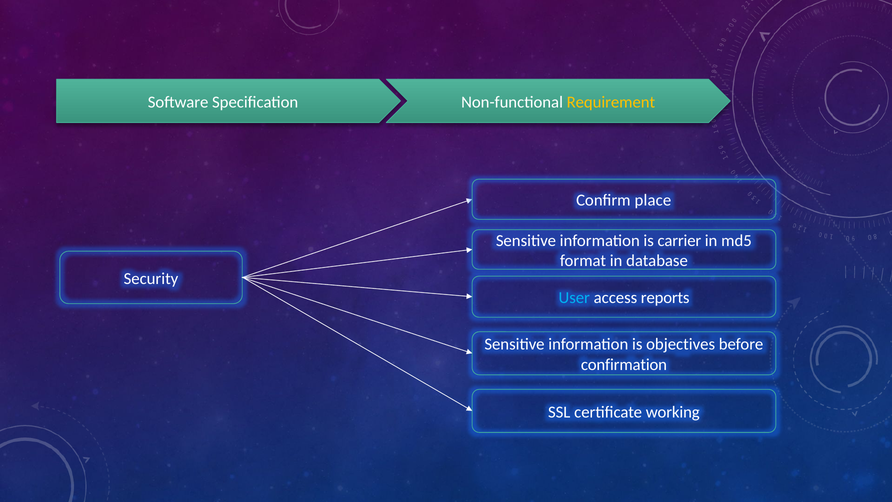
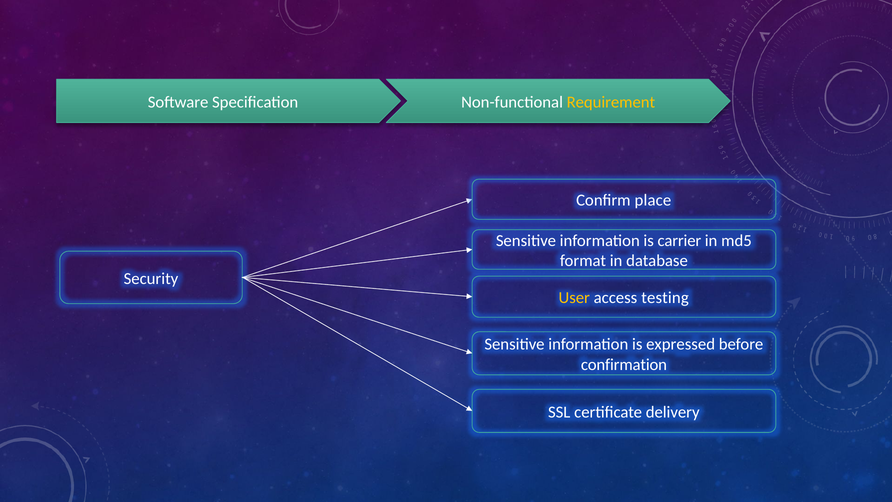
User colour: light blue -> yellow
reports: reports -> testing
objectives: objectives -> expressed
working: working -> delivery
